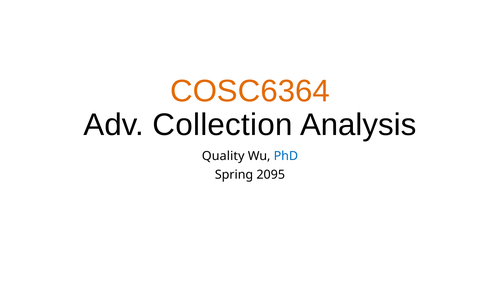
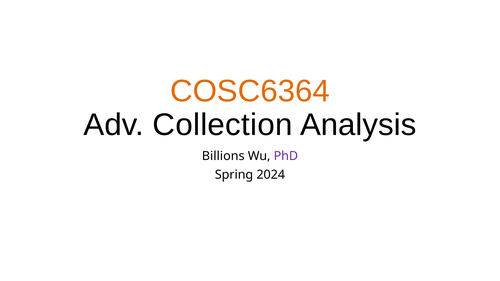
Quality: Quality -> Billions
PhD colour: blue -> purple
2095: 2095 -> 2024
